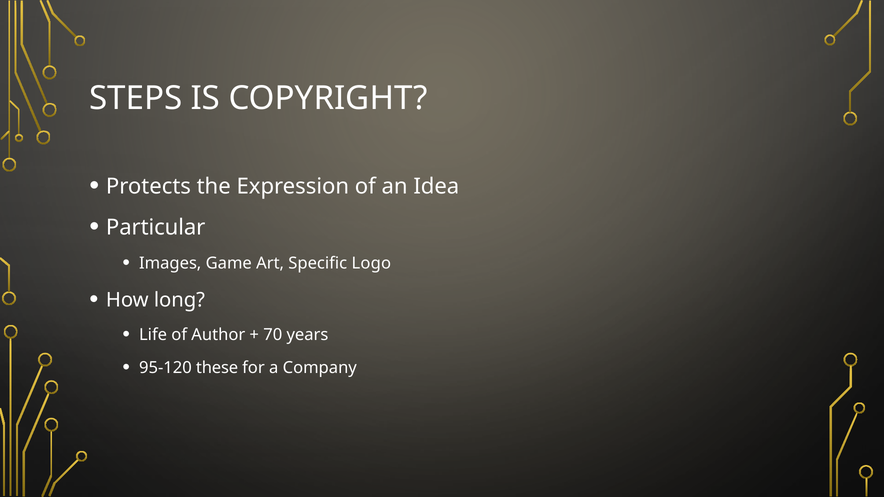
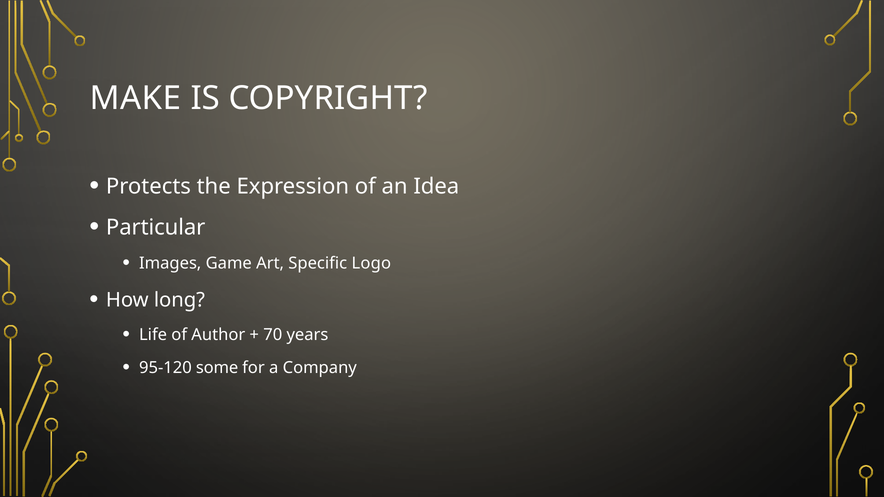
STEPS: STEPS -> MAKE
these: these -> some
